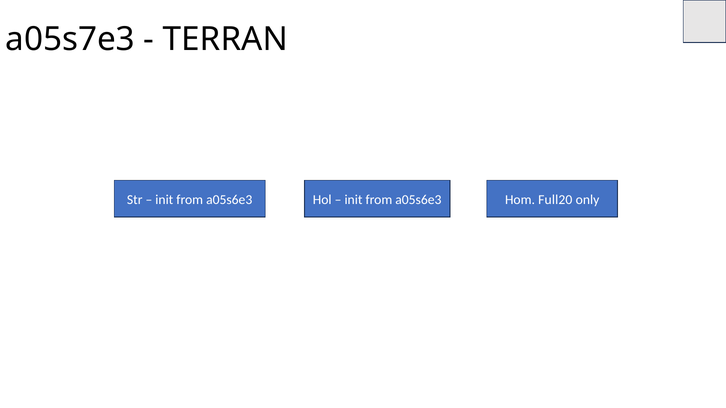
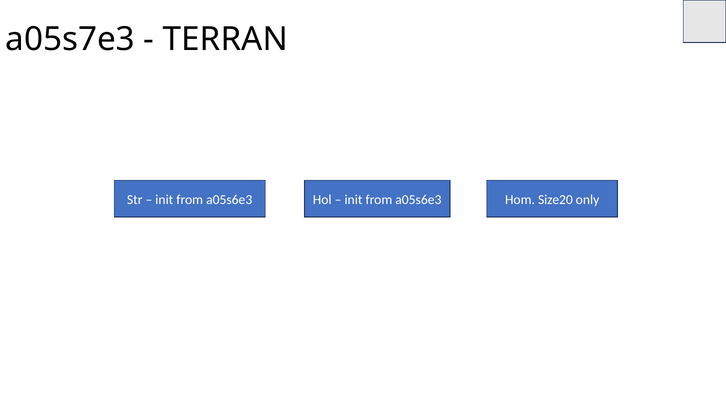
Full20: Full20 -> Size20
